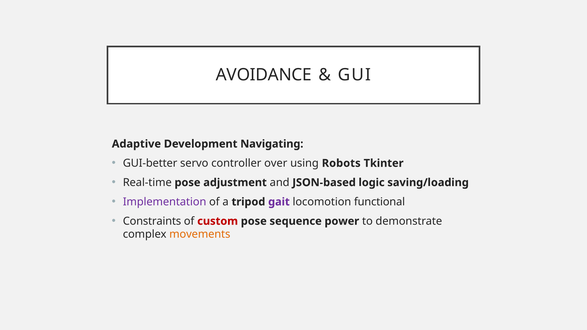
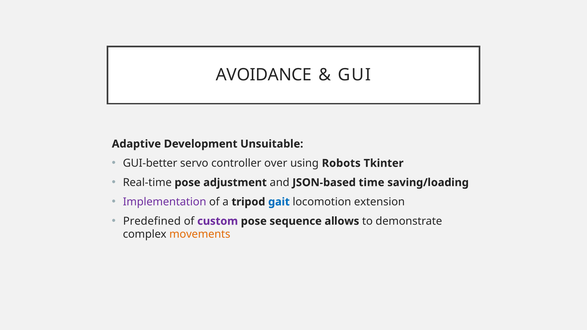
Navigating: Navigating -> Unsuitable
logic: logic -> time
gait colour: purple -> blue
functional: functional -> extension
Constraints: Constraints -> Predefined
custom colour: red -> purple
power: power -> allows
